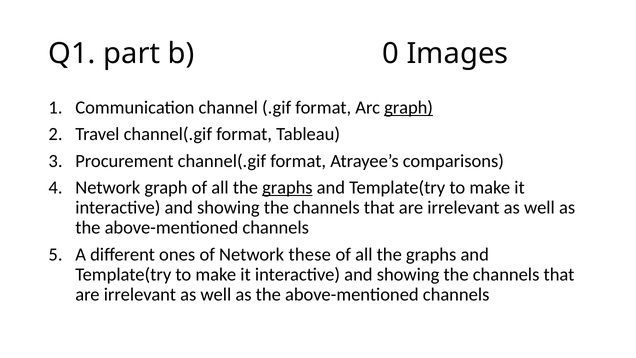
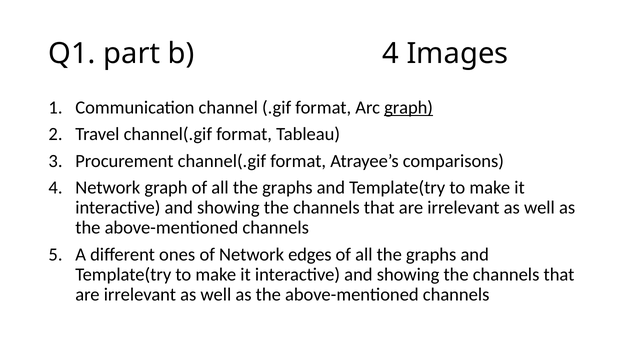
b 0: 0 -> 4
graphs at (287, 188) underline: present -> none
these: these -> edges
